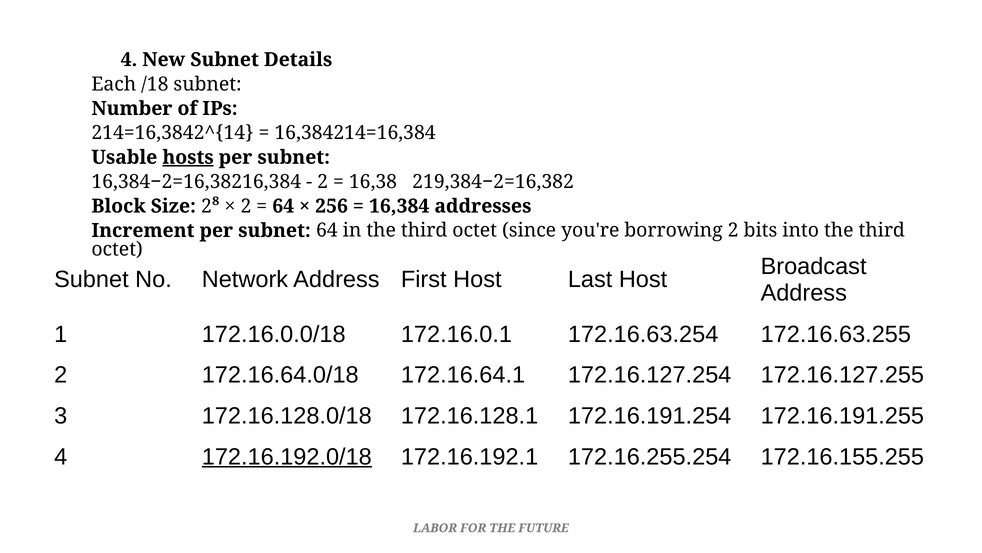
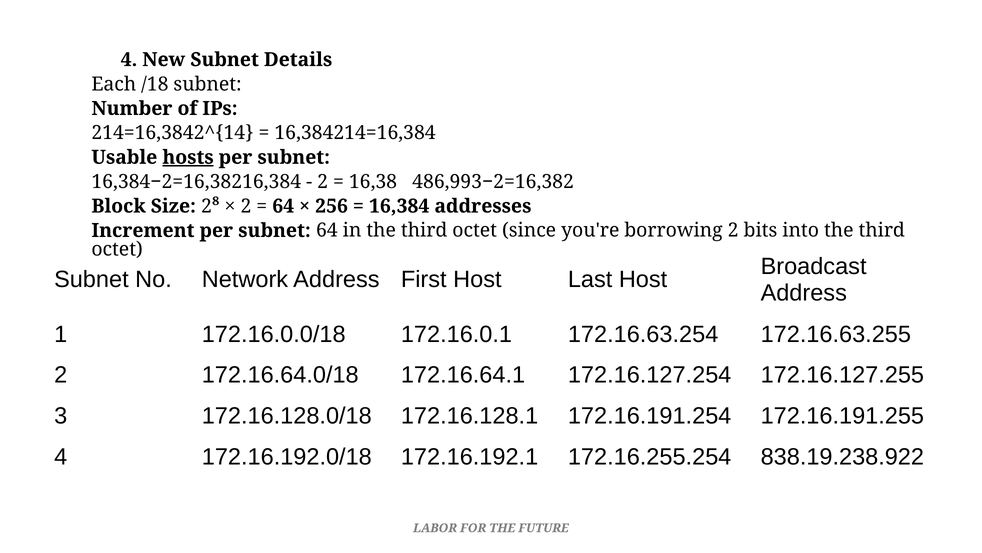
219,384−2=16,382: 219,384−2=16,382 -> 486,993−2=16,382
172.16.192.0/18 underline: present -> none
172.16.155.255: 172.16.155.255 -> 838.19.238.922
